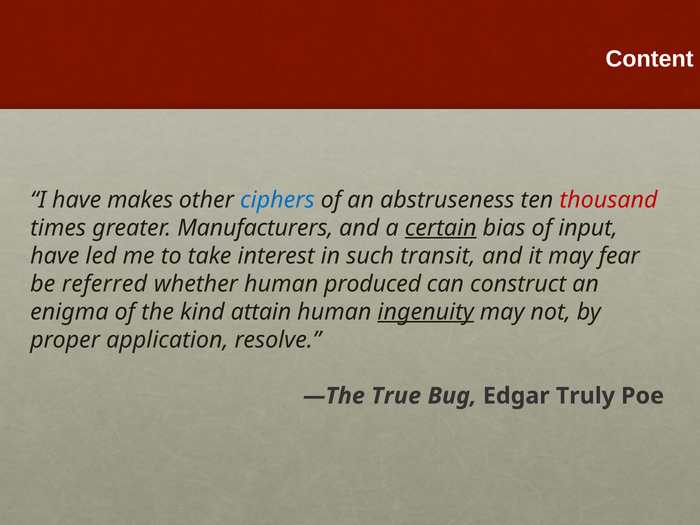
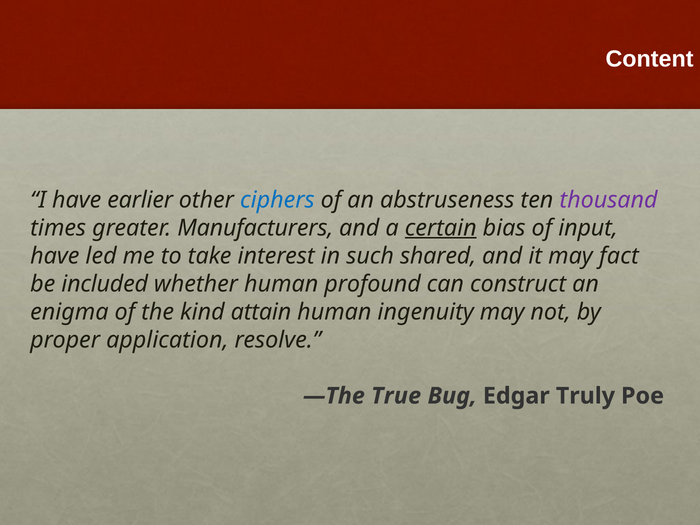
makes: makes -> earlier
thousand colour: red -> purple
transit: transit -> shared
fear: fear -> fact
referred: referred -> included
produced: produced -> profound
ingenuity underline: present -> none
